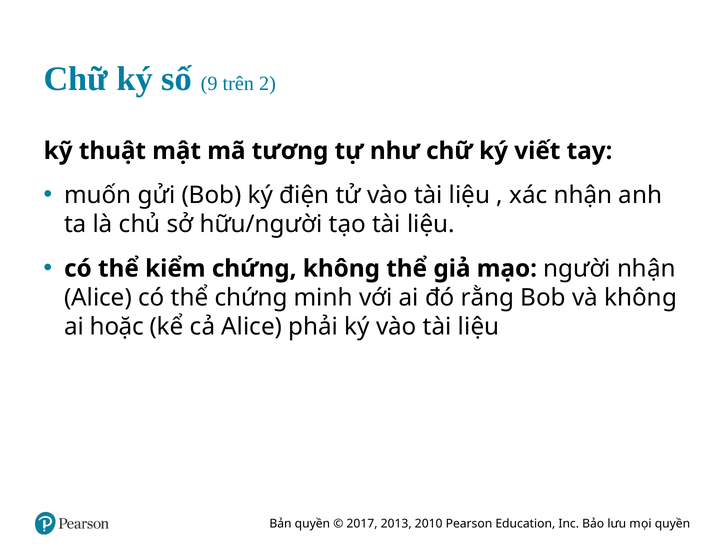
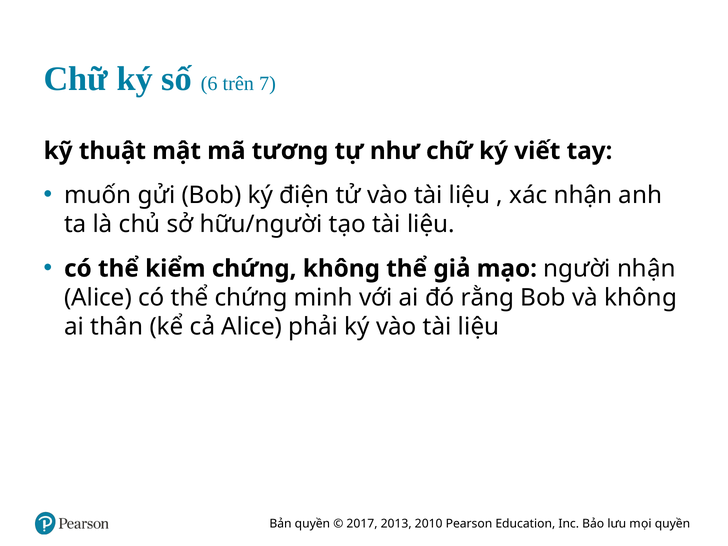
9: 9 -> 6
2: 2 -> 7
hoặc: hoặc -> thân
